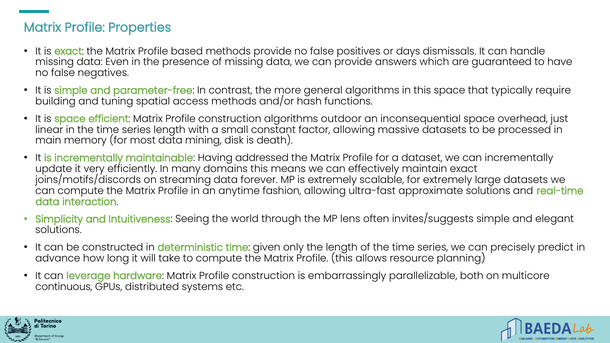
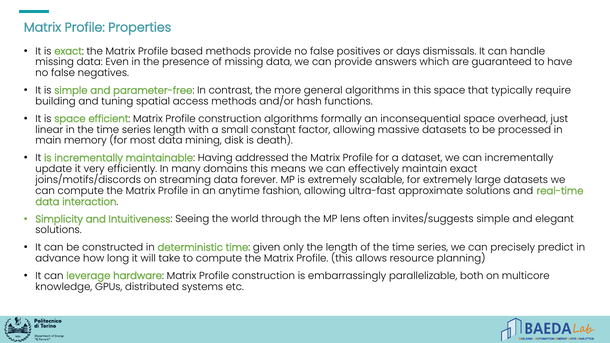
outdoor: outdoor -> formally
continuous: continuous -> knowledge
